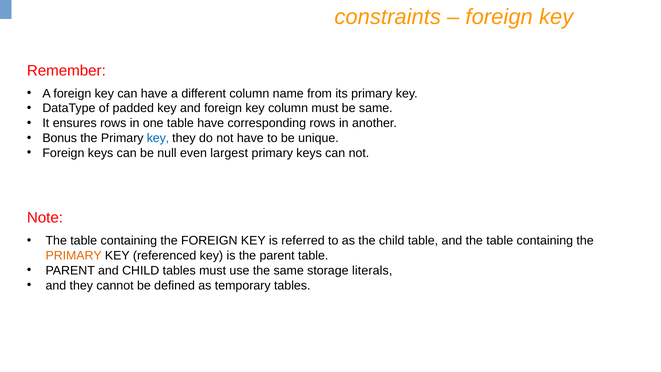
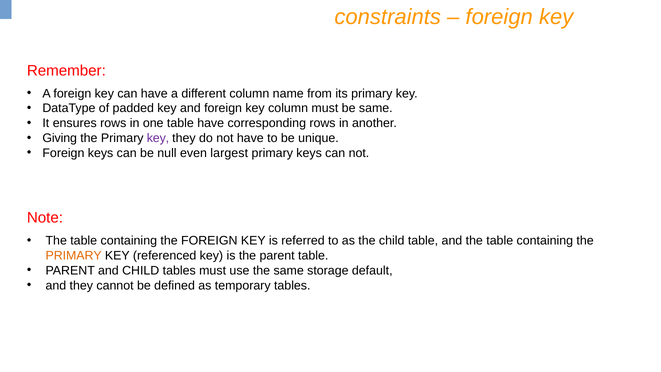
Bonus: Bonus -> Giving
key at (158, 138) colour: blue -> purple
literals: literals -> default
